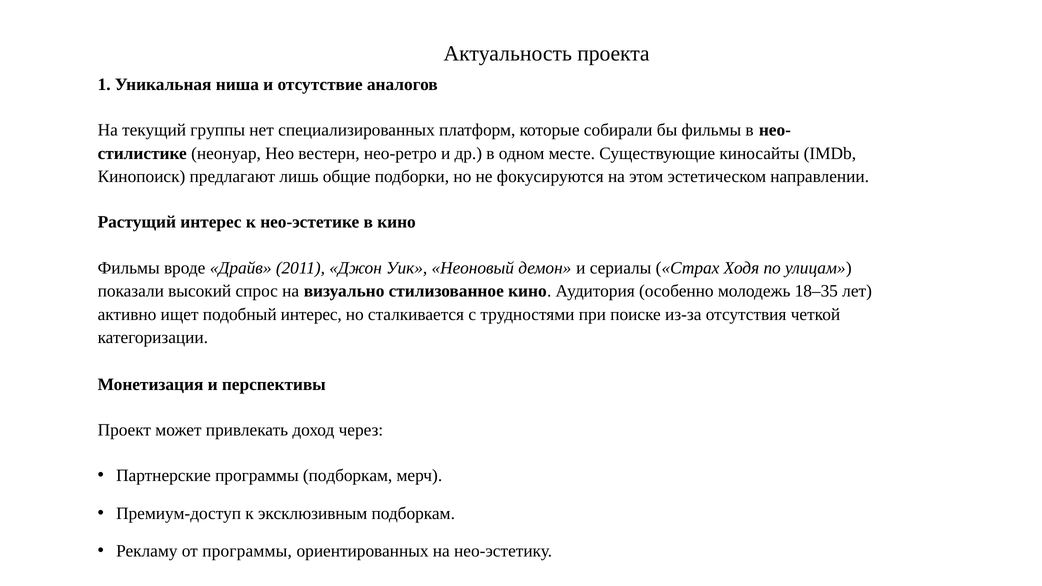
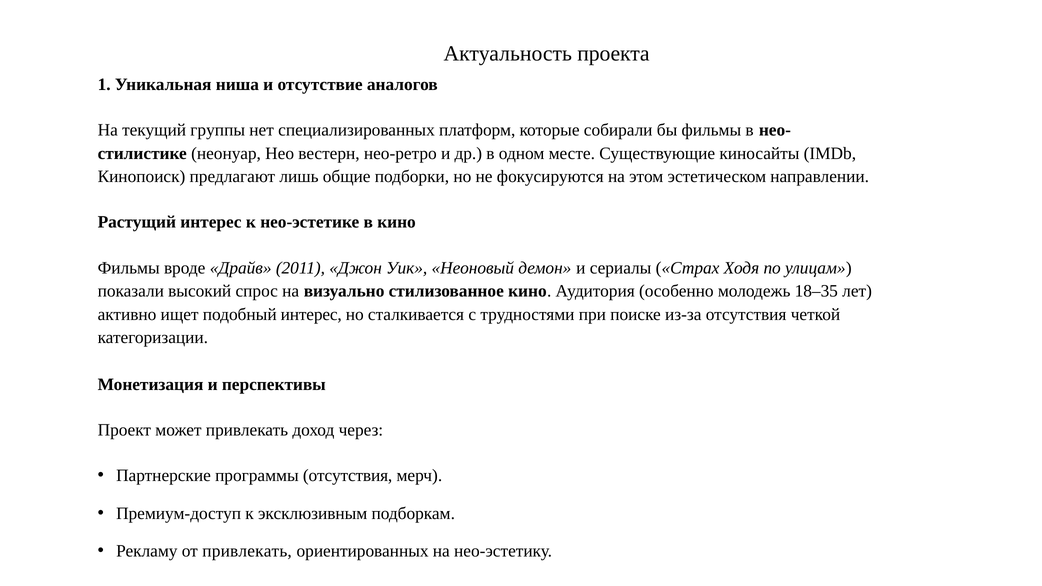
программы подборкам: подборкам -> отсутствия
от программы: программы -> привлекать
